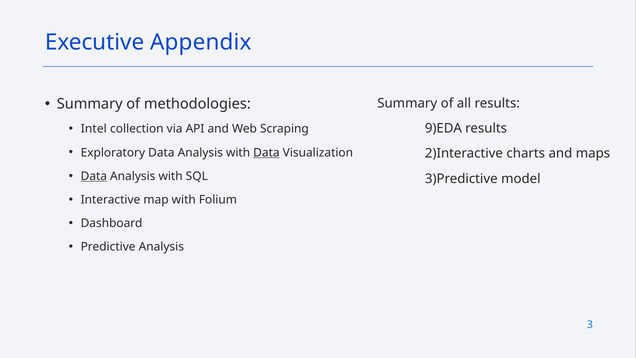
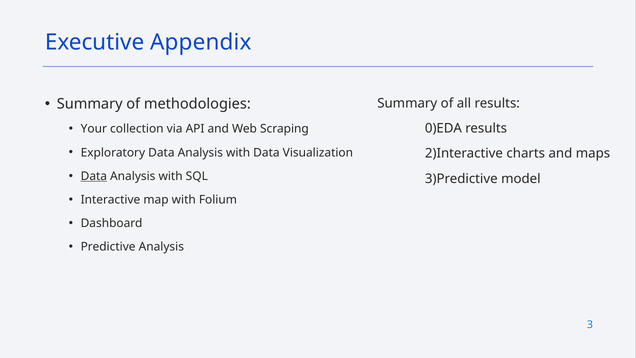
Intel: Intel -> Your
9)EDA: 9)EDA -> 0)EDA
Data at (266, 153) underline: present -> none
